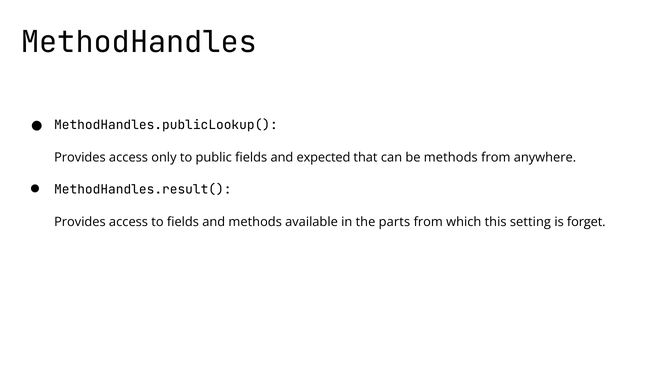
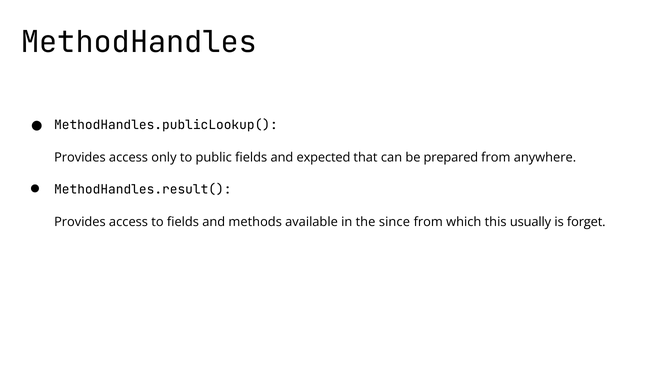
be methods: methods -> prepared
parts: parts -> since
setting: setting -> usually
